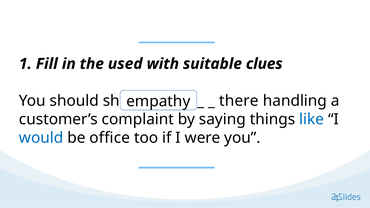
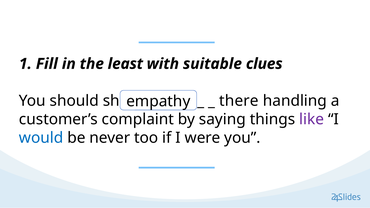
used: used -> least
like colour: blue -> purple
office: office -> never
